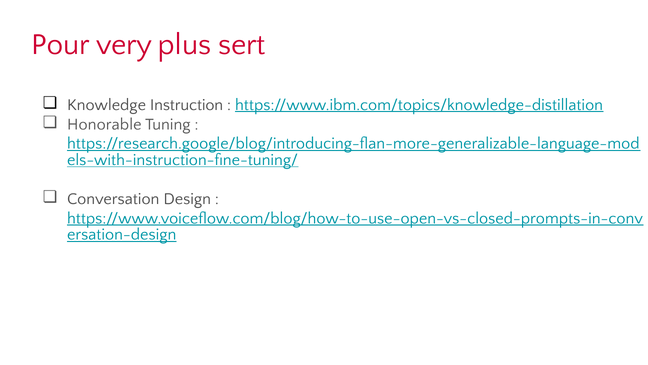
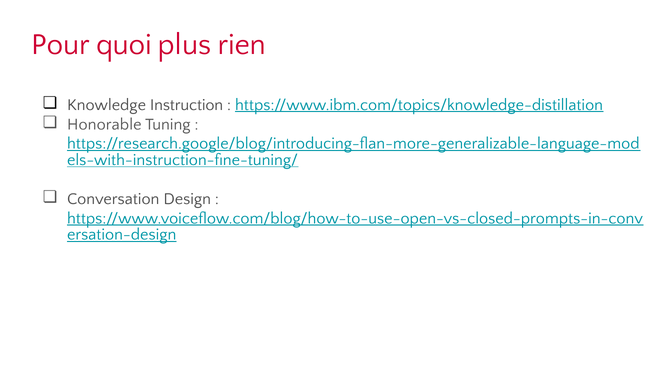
very: very -> quoi
sert: sert -> rien
